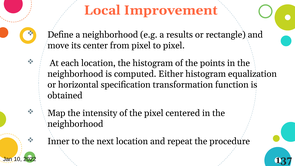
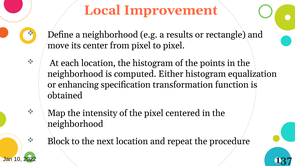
horizontal: horizontal -> enhancing
Inner: Inner -> Block
